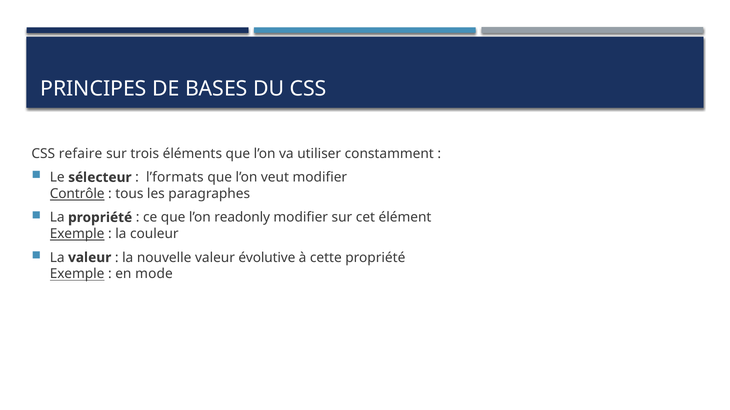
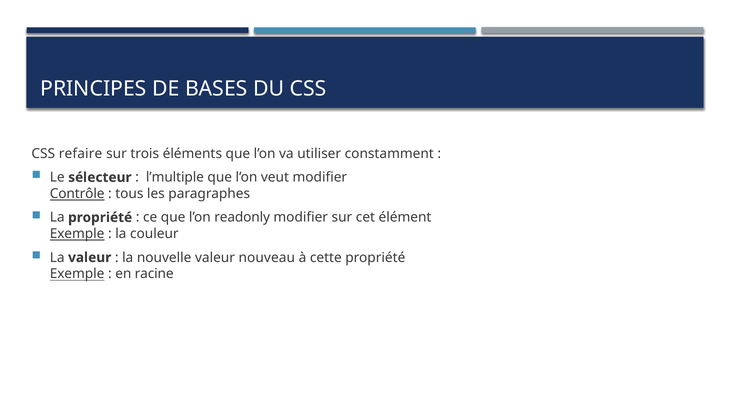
l’formats: l’formats -> l’multiple
évolutive: évolutive -> nouveau
mode: mode -> racine
